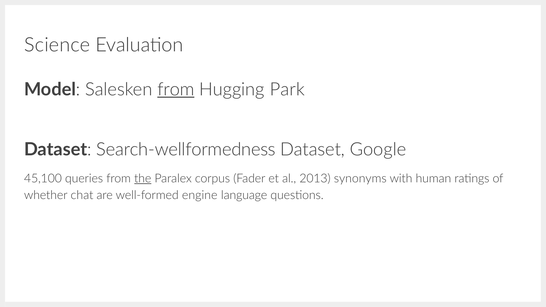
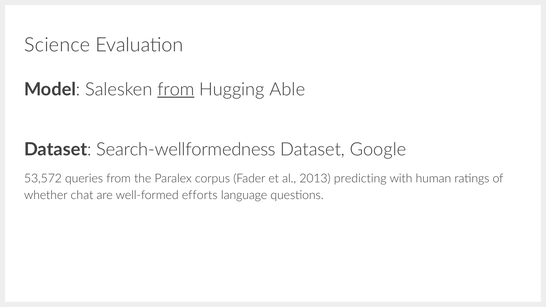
Park: Park -> Able
45,100: 45,100 -> 53,572
the underline: present -> none
synonyms: synonyms -> predicting
engine: engine -> efforts
